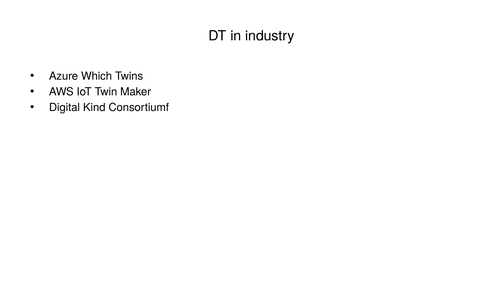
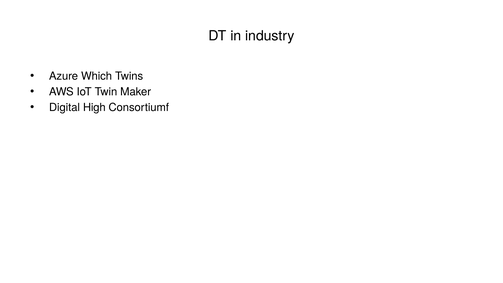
Kind: Kind -> High
